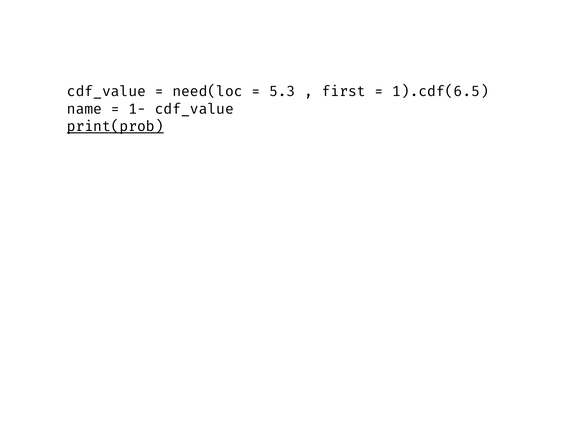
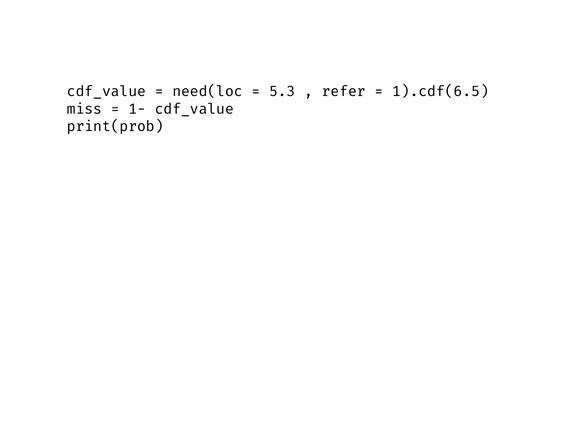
first: first -> refer
name: name -> miss
print(prob underline: present -> none
